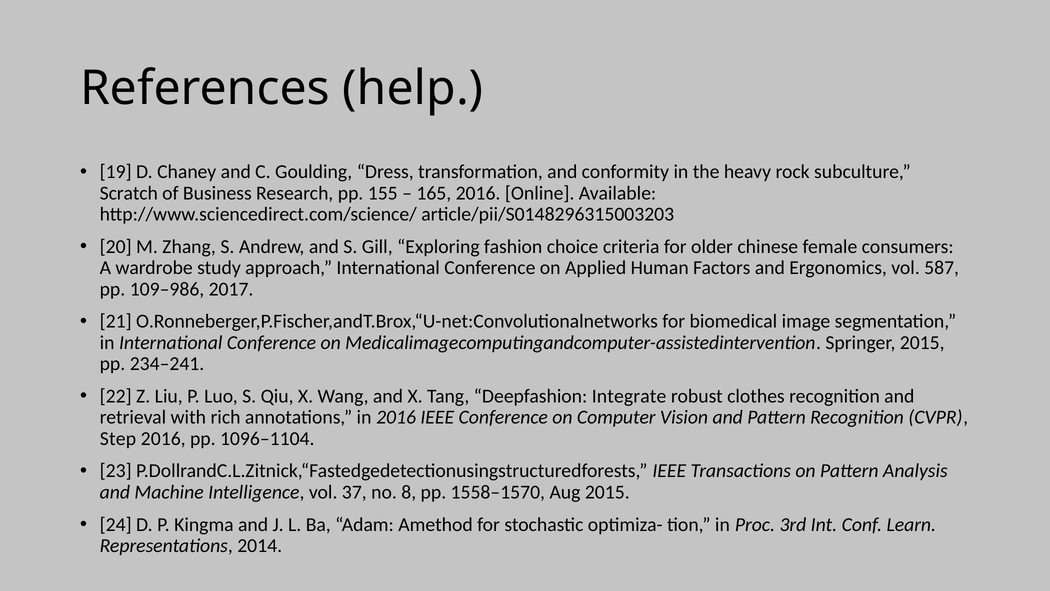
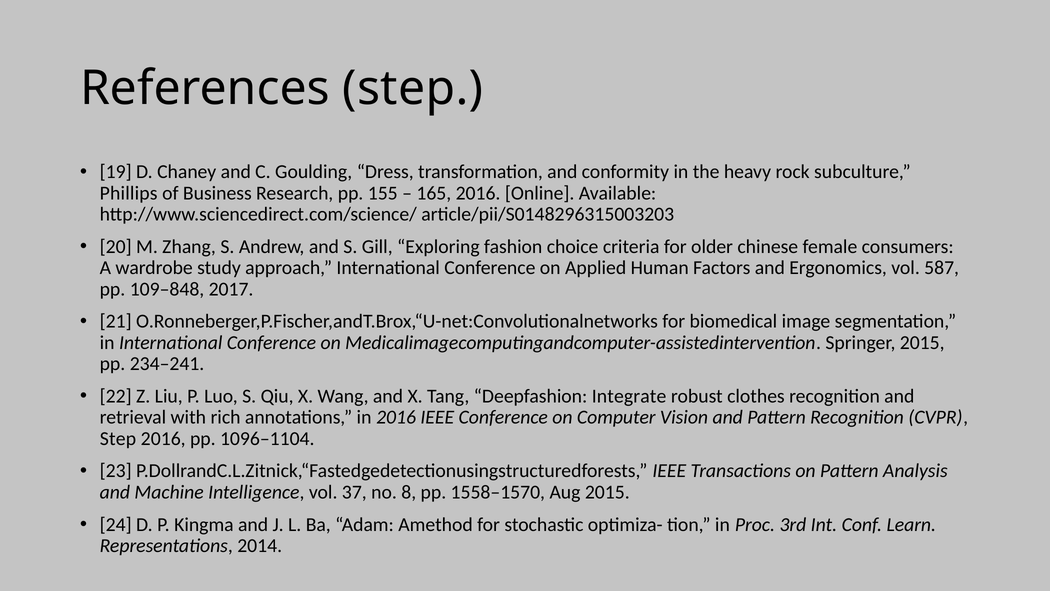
References help: help -> step
Scratch: Scratch -> Phillips
109–986: 109–986 -> 109–848
